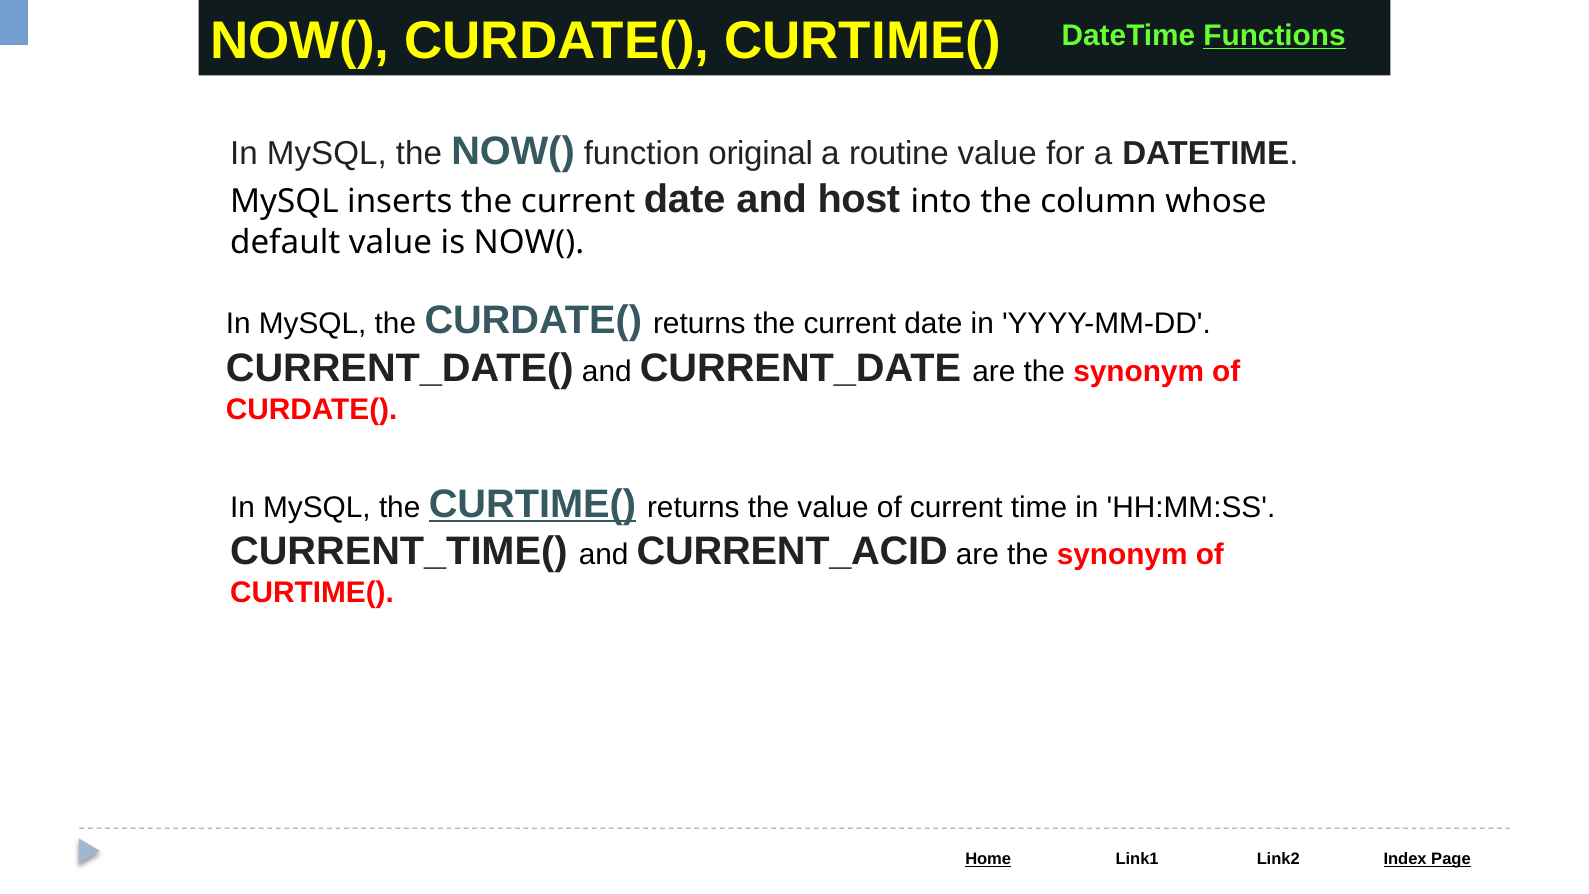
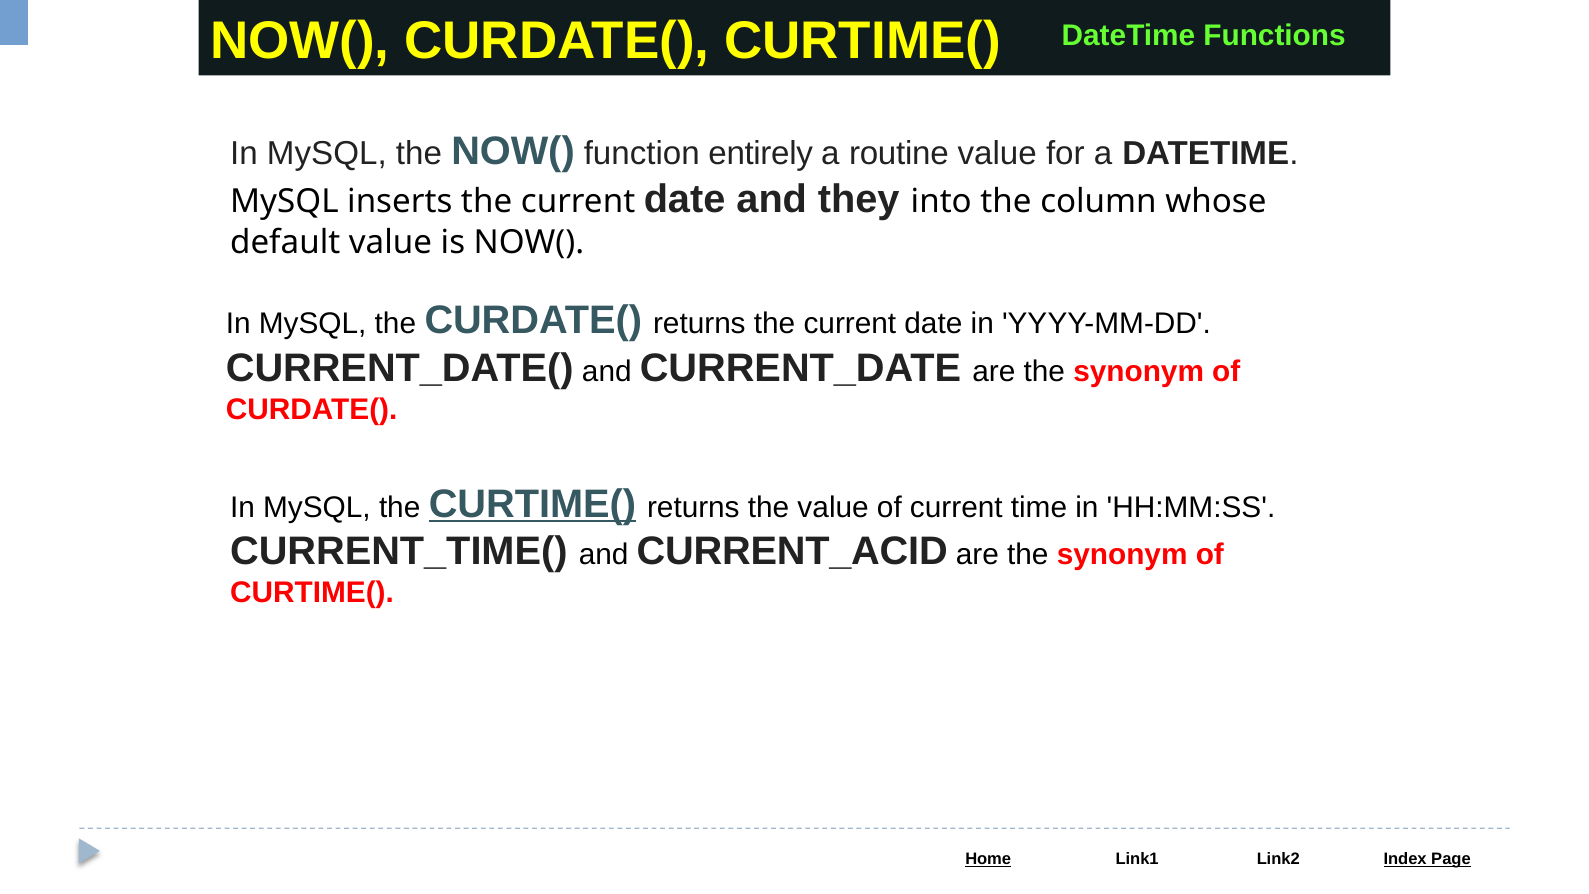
Functions underline: present -> none
original: original -> entirely
host: host -> they
